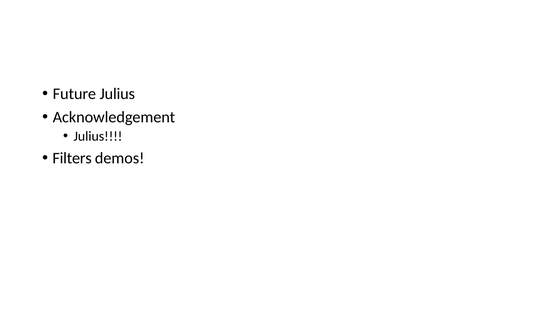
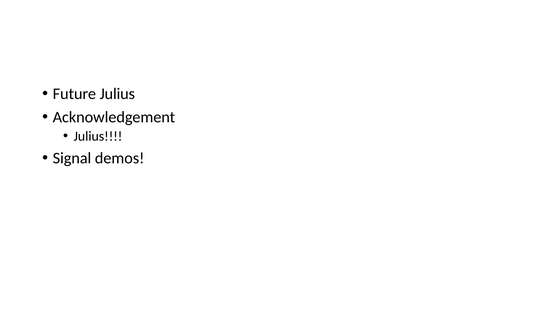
Filters: Filters -> Signal
